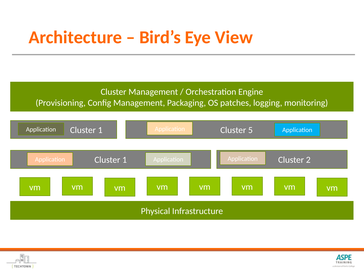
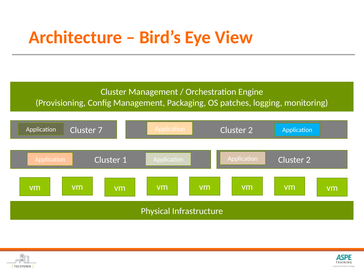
1 at (100, 130): 1 -> 7
5 at (250, 130): 5 -> 2
